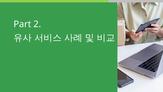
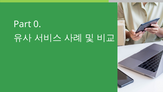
2: 2 -> 0
